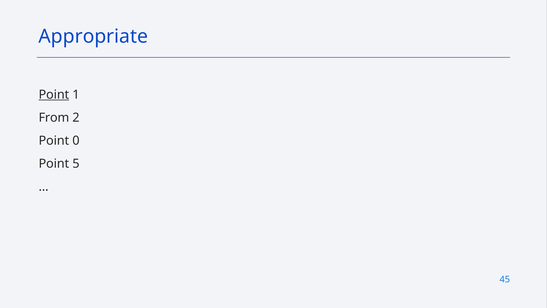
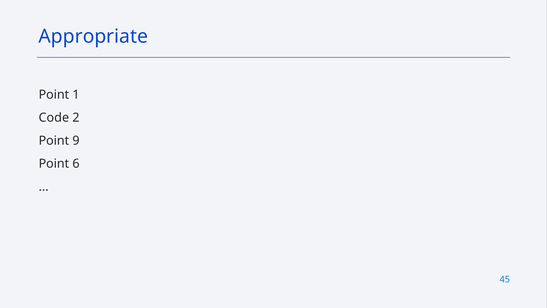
Point at (54, 95) underline: present -> none
From: From -> Code
0: 0 -> 9
5: 5 -> 6
